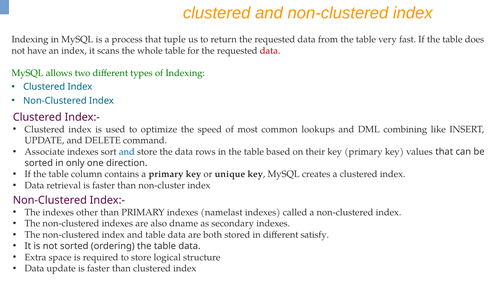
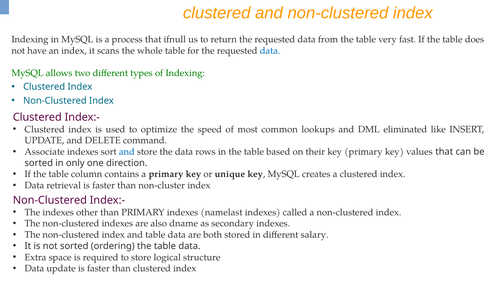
tuple: tuple -> ifnull
data at (270, 51) colour: red -> blue
combining: combining -> eliminated
satisfy: satisfy -> salary
